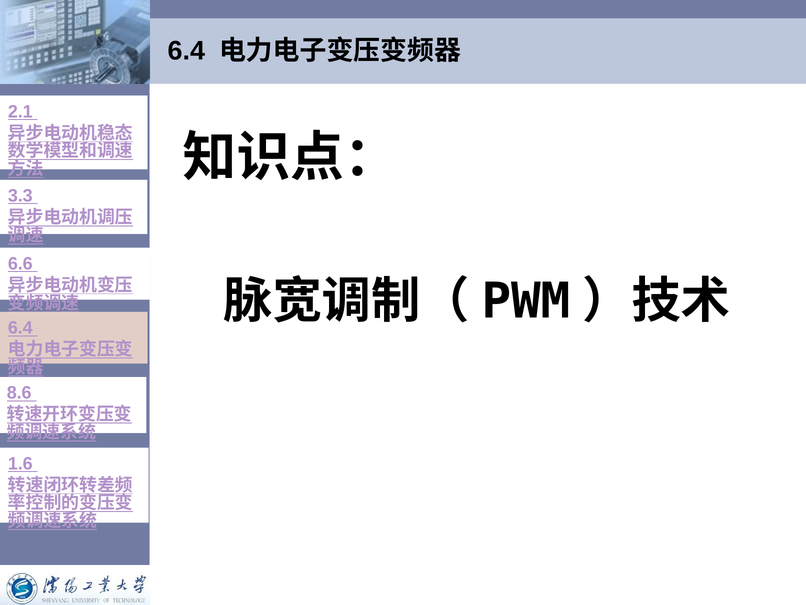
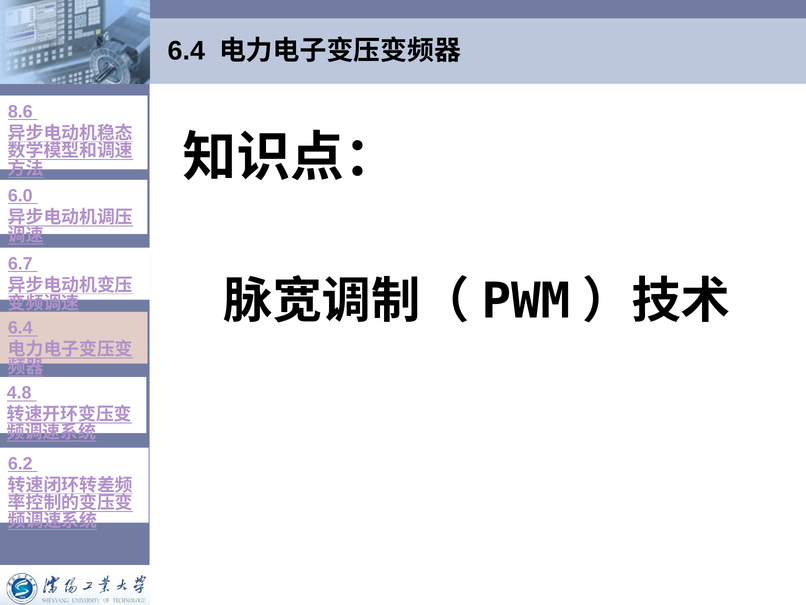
2.1: 2.1 -> 8.6
3.3: 3.3 -> 6.0
6.6: 6.6 -> 6.7
8.6: 8.6 -> 4.8
1.6: 1.6 -> 6.2
